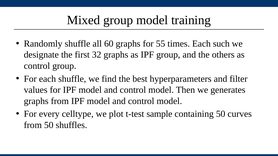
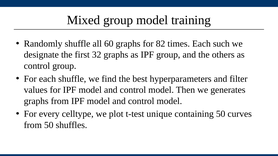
55: 55 -> 82
sample: sample -> unique
